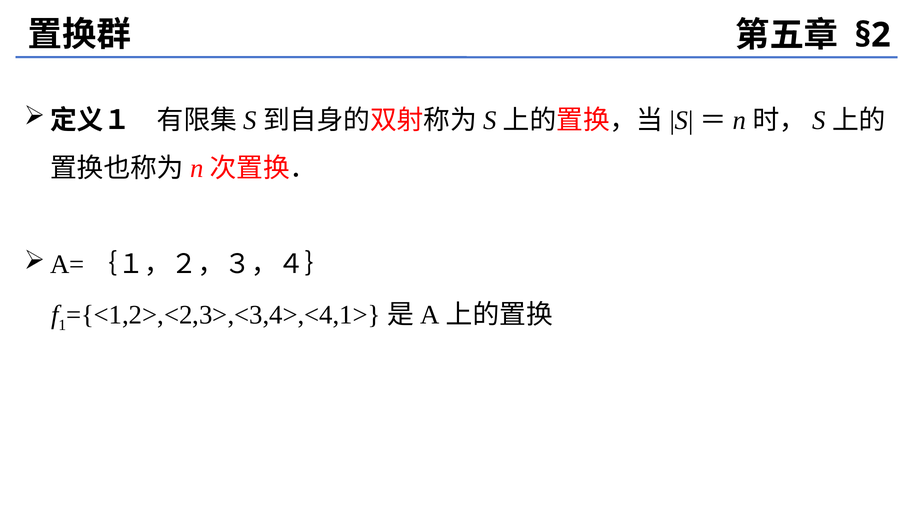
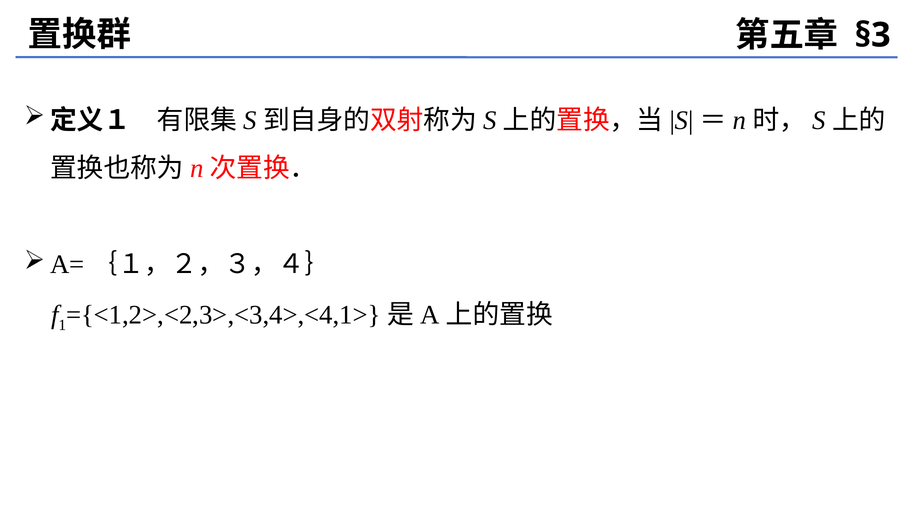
§2: §2 -> §3
